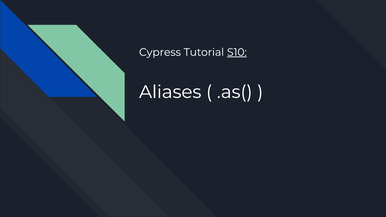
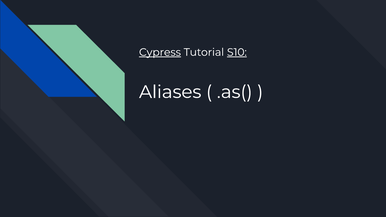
Cypress underline: none -> present
